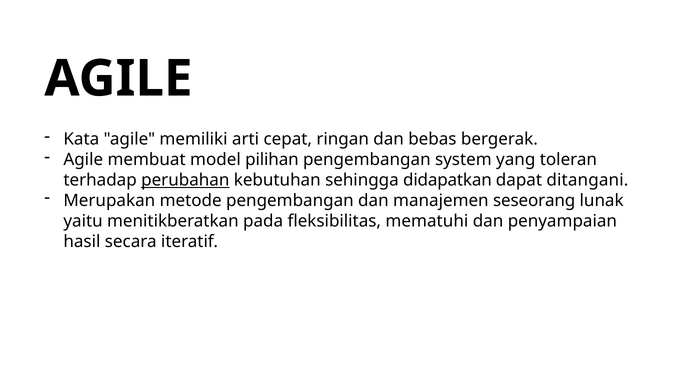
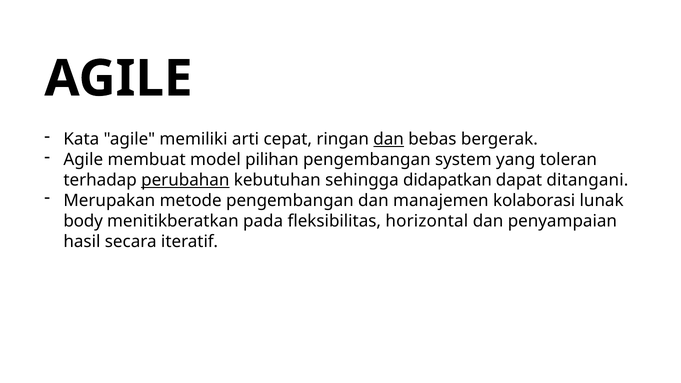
dan at (389, 139) underline: none -> present
seseorang: seseorang -> kolaborasi
yaitu: yaitu -> body
mematuhi: mematuhi -> horizontal
